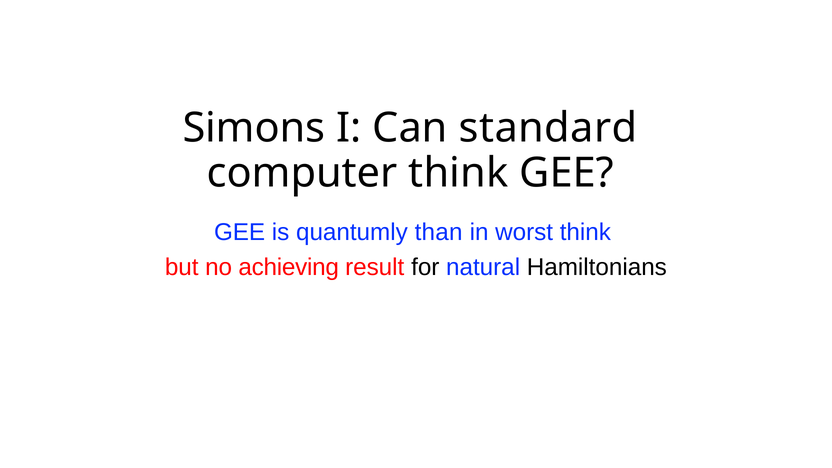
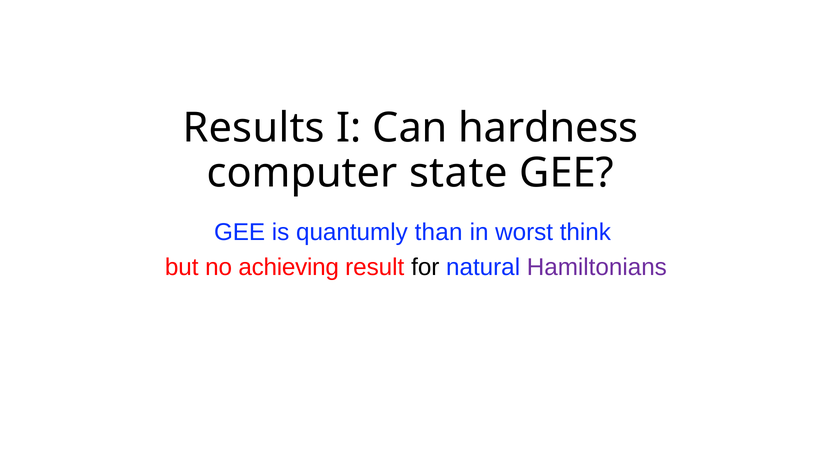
Simons: Simons -> Results
standard: standard -> hardness
computer think: think -> state
Hamiltonians colour: black -> purple
